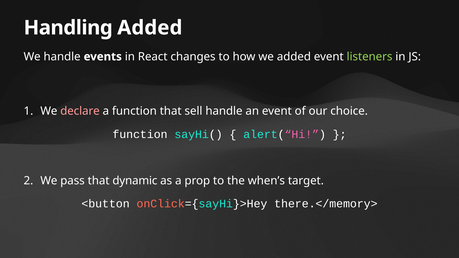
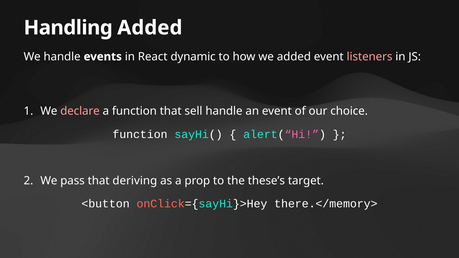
changes: changes -> dynamic
listeners colour: light green -> pink
dynamic: dynamic -> deriving
when’s: when’s -> these’s
